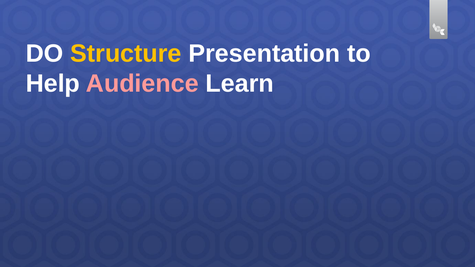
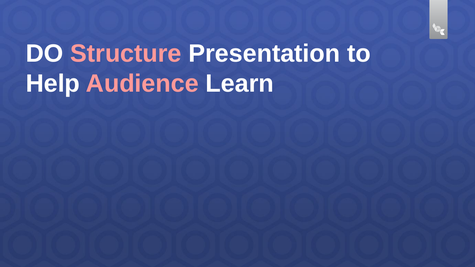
Structure colour: yellow -> pink
